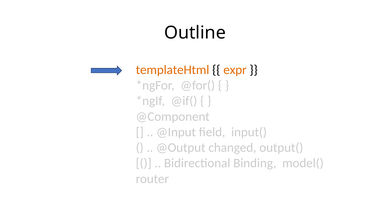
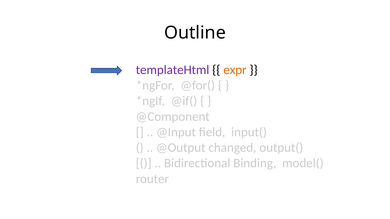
templateHtml colour: orange -> purple
